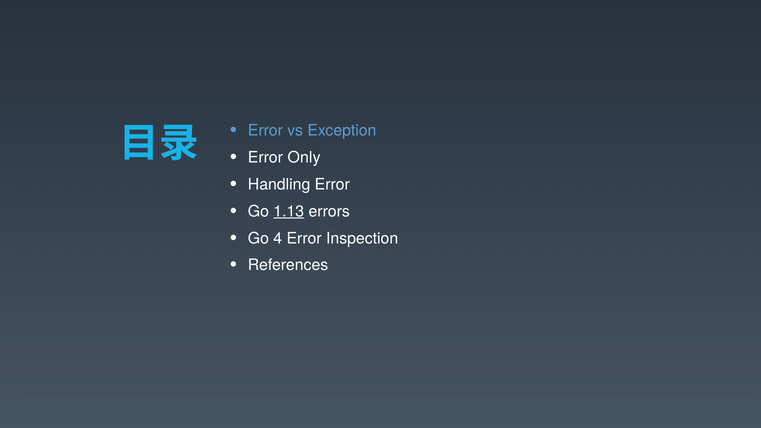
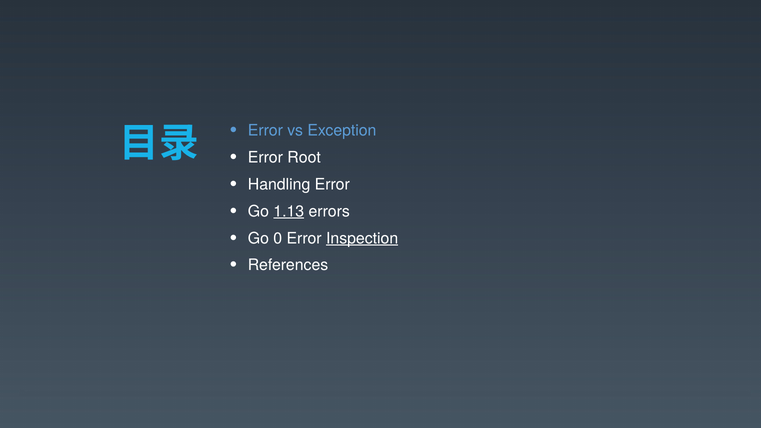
Only: Only -> Root
4: 4 -> 0
Inspection underline: none -> present
